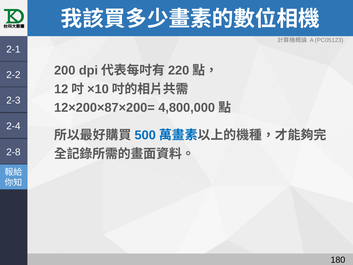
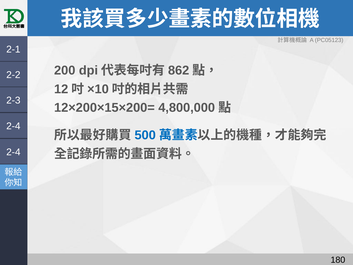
220: 220 -> 862
12×200×87×200=: 12×200×87×200= -> 12×200×15×200=
2-8 at (13, 152): 2-8 -> 2-4
